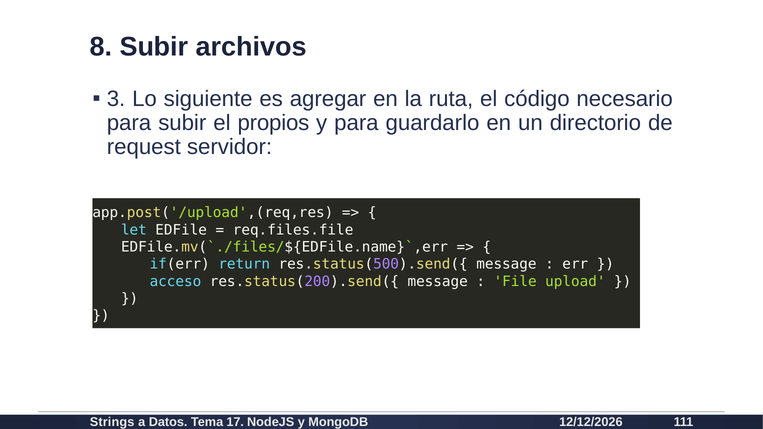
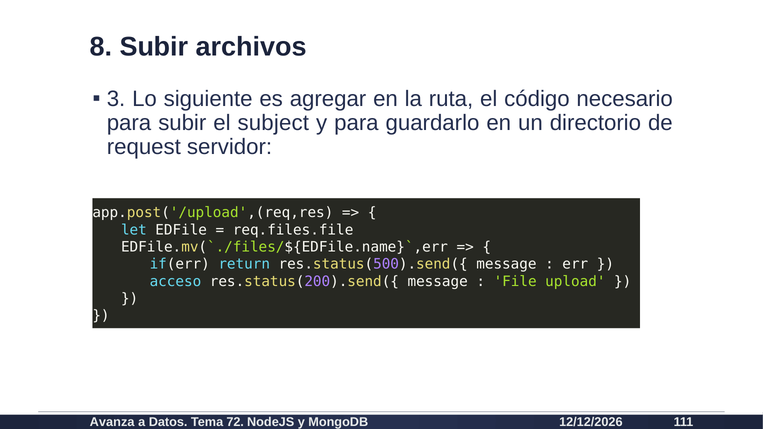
propios: propios -> subject
Strings: Strings -> Avanza
17: 17 -> 72
